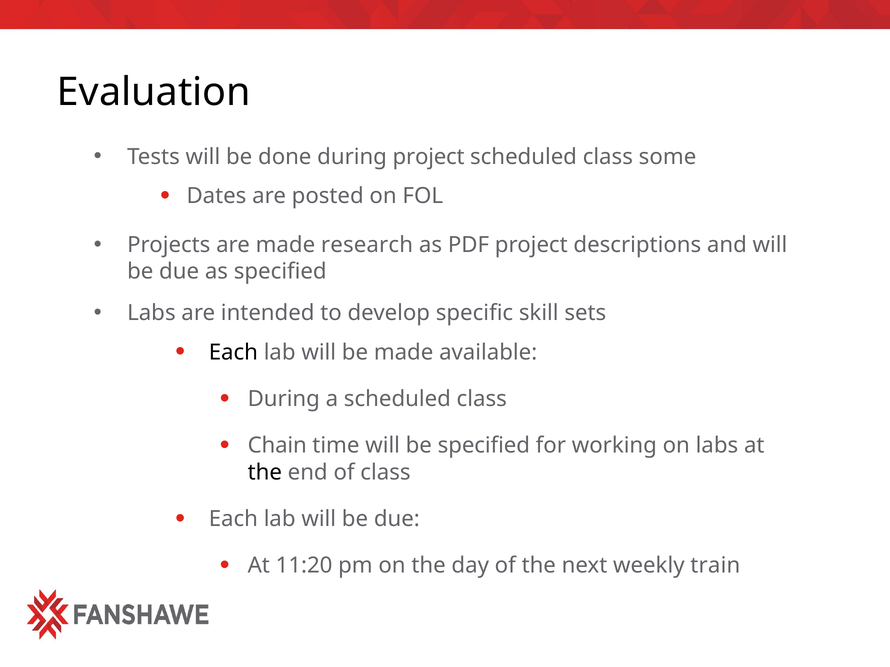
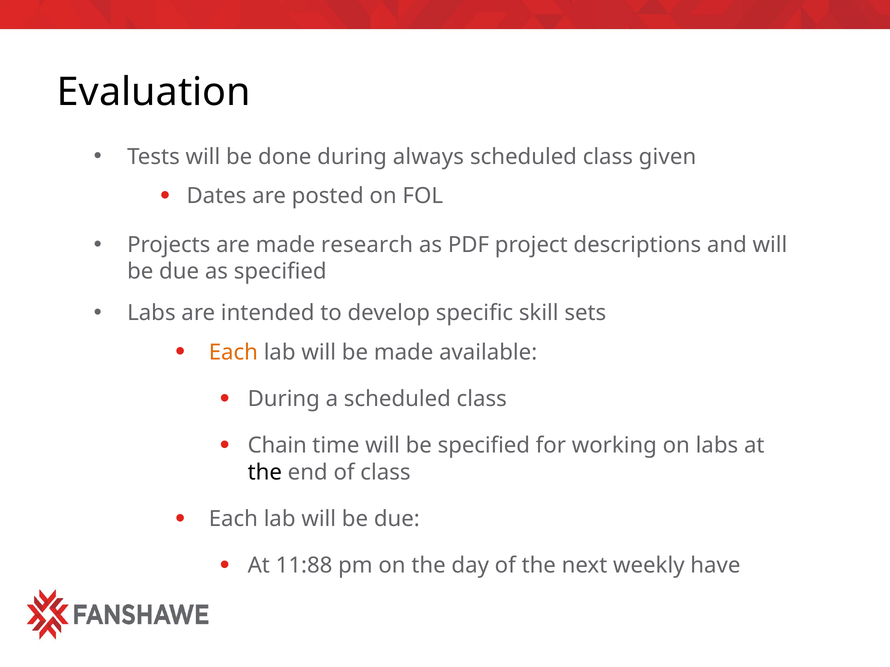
during project: project -> always
some: some -> given
Each at (233, 353) colour: black -> orange
11:20: 11:20 -> 11:88
train: train -> have
